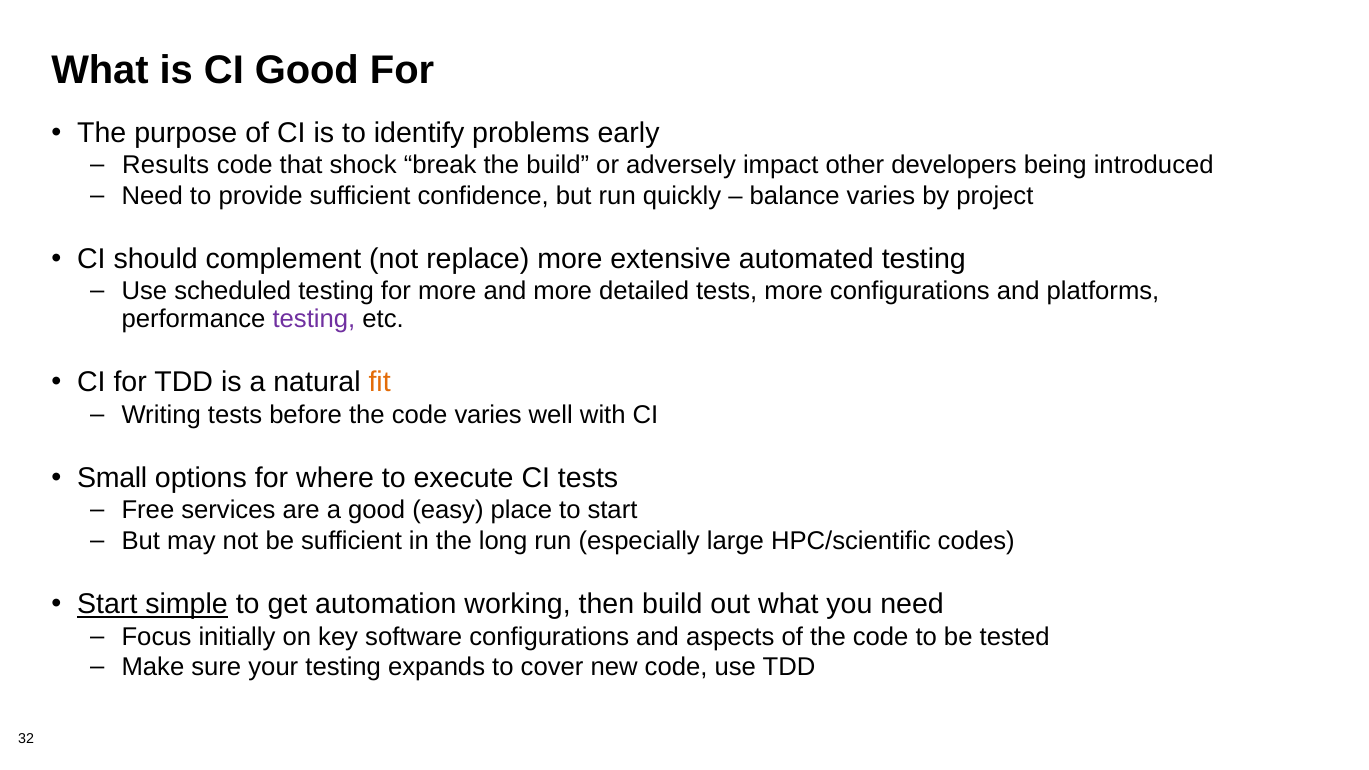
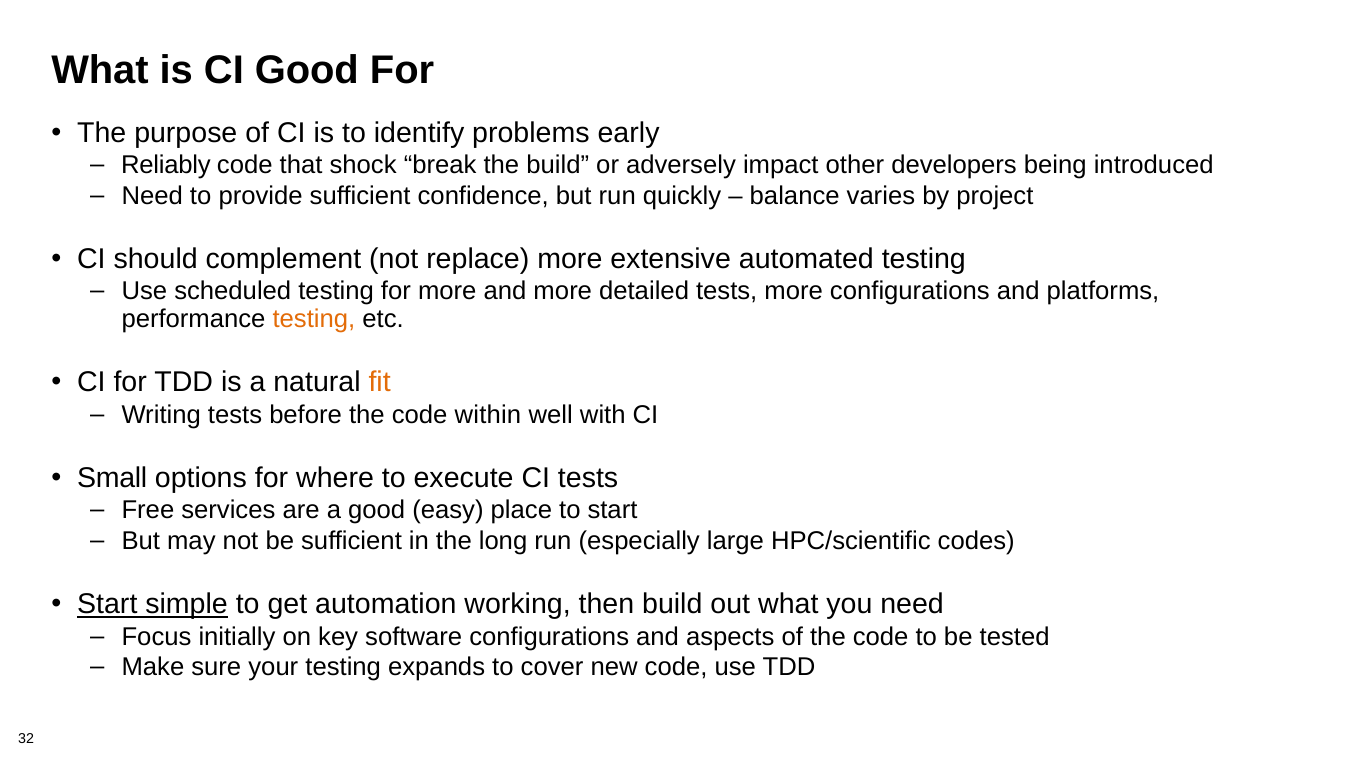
Results: Results -> Reliably
testing at (314, 319) colour: purple -> orange
code varies: varies -> within
